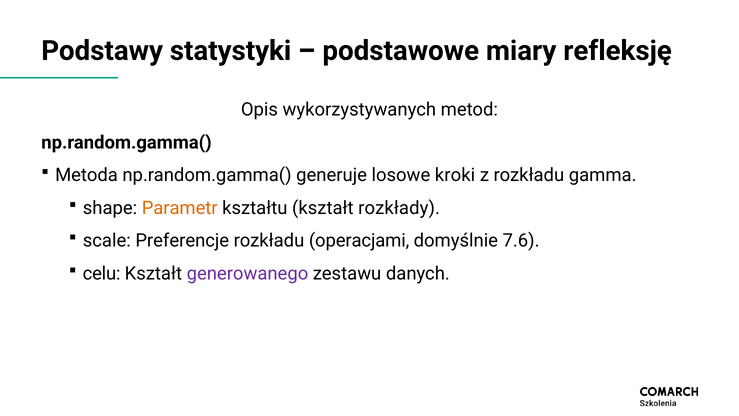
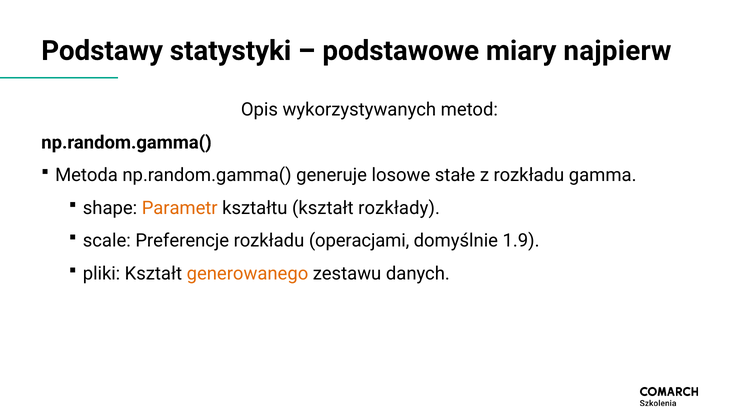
refleksję: refleksję -> najpierw
kroki: kroki -> stałe
7.6: 7.6 -> 1.9
celu: celu -> pliki
generowanego colour: purple -> orange
